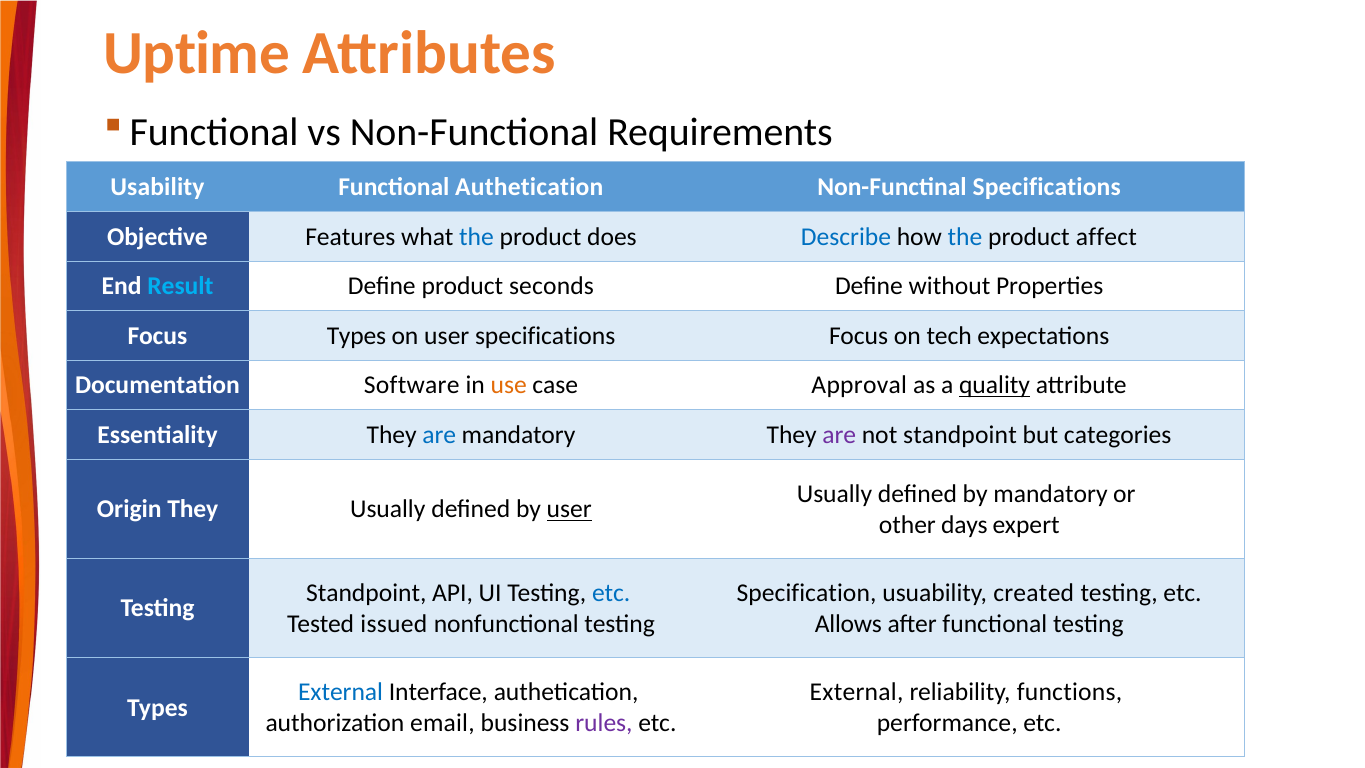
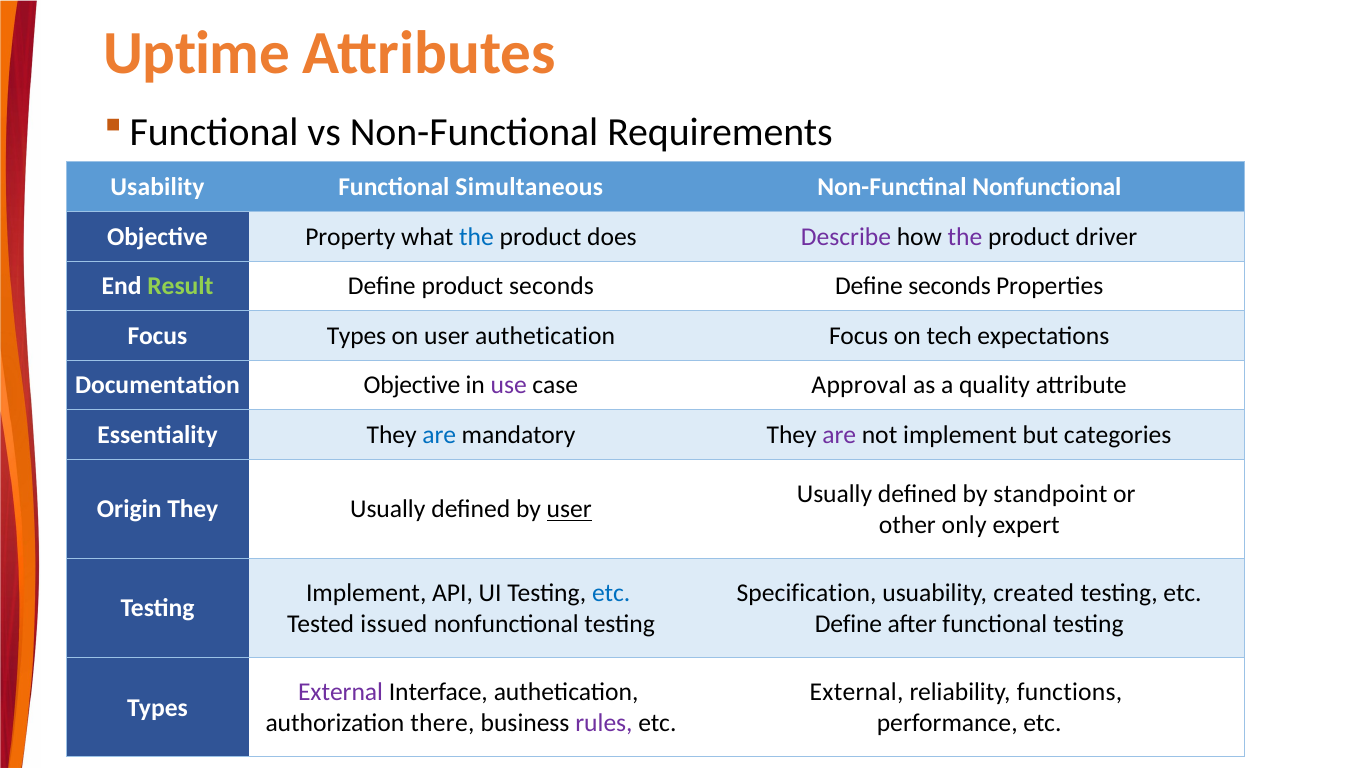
Functional Authetication: Authetication -> Simultaneous
Non-Functinal Specifications: Specifications -> Nonfunctional
Features: Features -> Property
Describe colour: blue -> purple
the at (965, 237) colour: blue -> purple
affect: affect -> driver
Result colour: light blue -> light green
Define without: without -> seconds
user specifications: specifications -> authetication
Documentation Software: Software -> Objective
use colour: orange -> purple
quality underline: present -> none
not standpoint: standpoint -> implement
by mandatory: mandatory -> standpoint
days: days -> only
Standpoint at (366, 593): Standpoint -> Implement
Allows at (848, 624): Allows -> Define
External at (341, 692) colour: blue -> purple
email: email -> there
